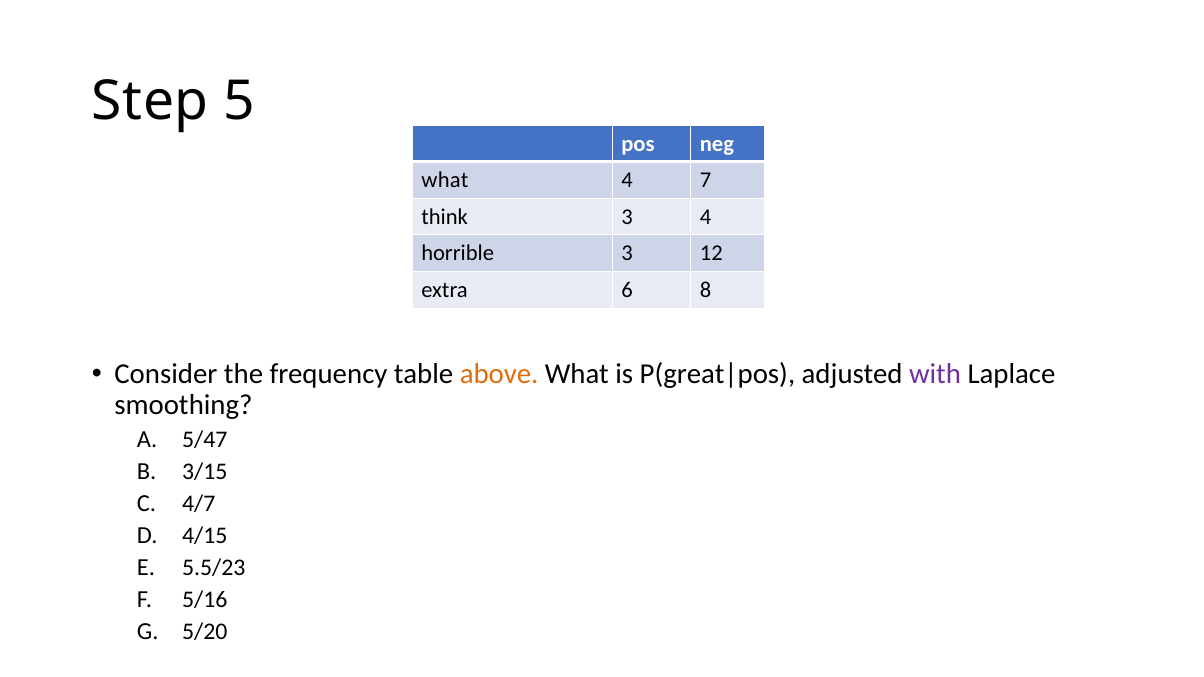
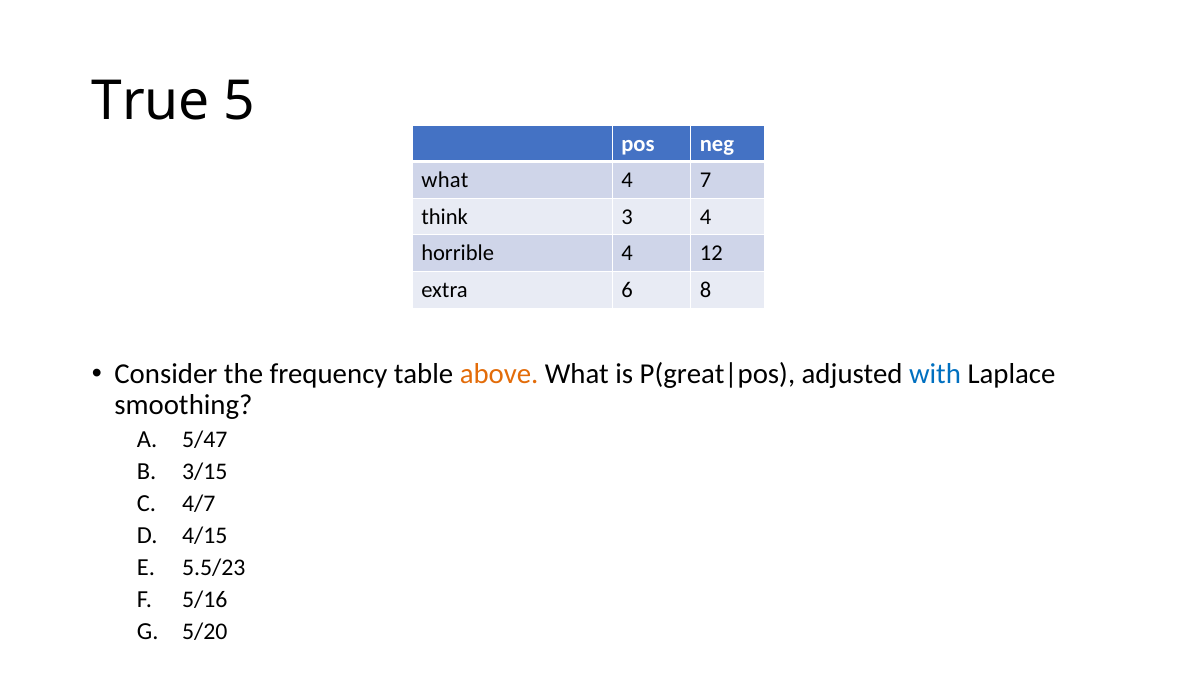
Step: Step -> True
horrible 3: 3 -> 4
with colour: purple -> blue
